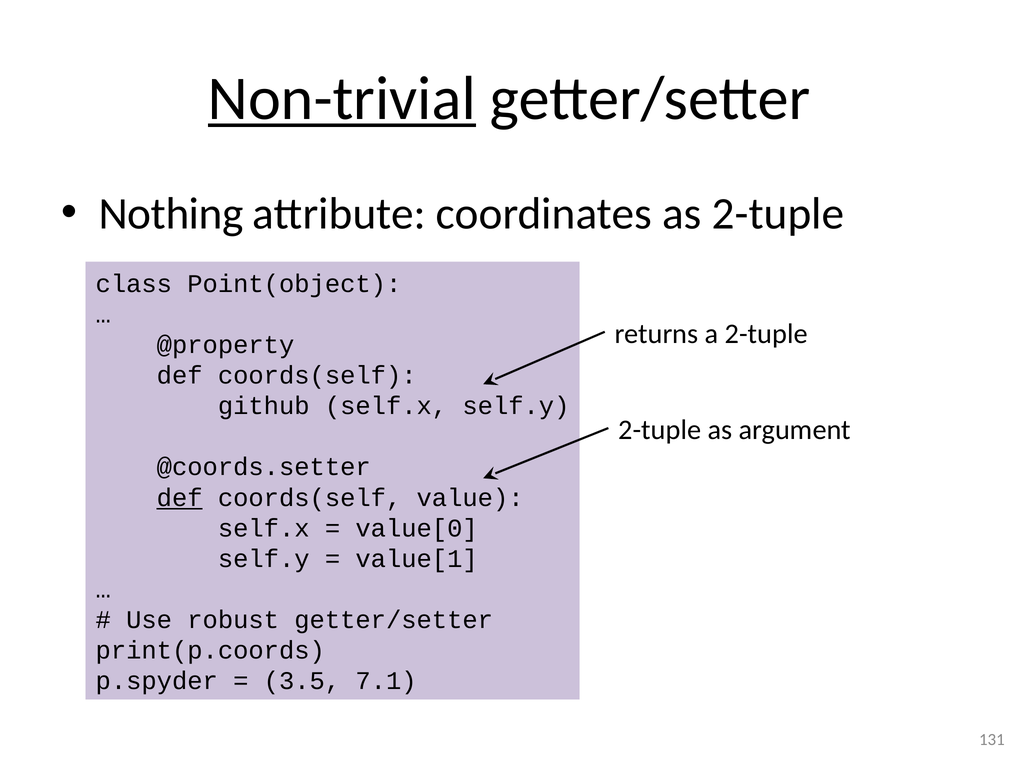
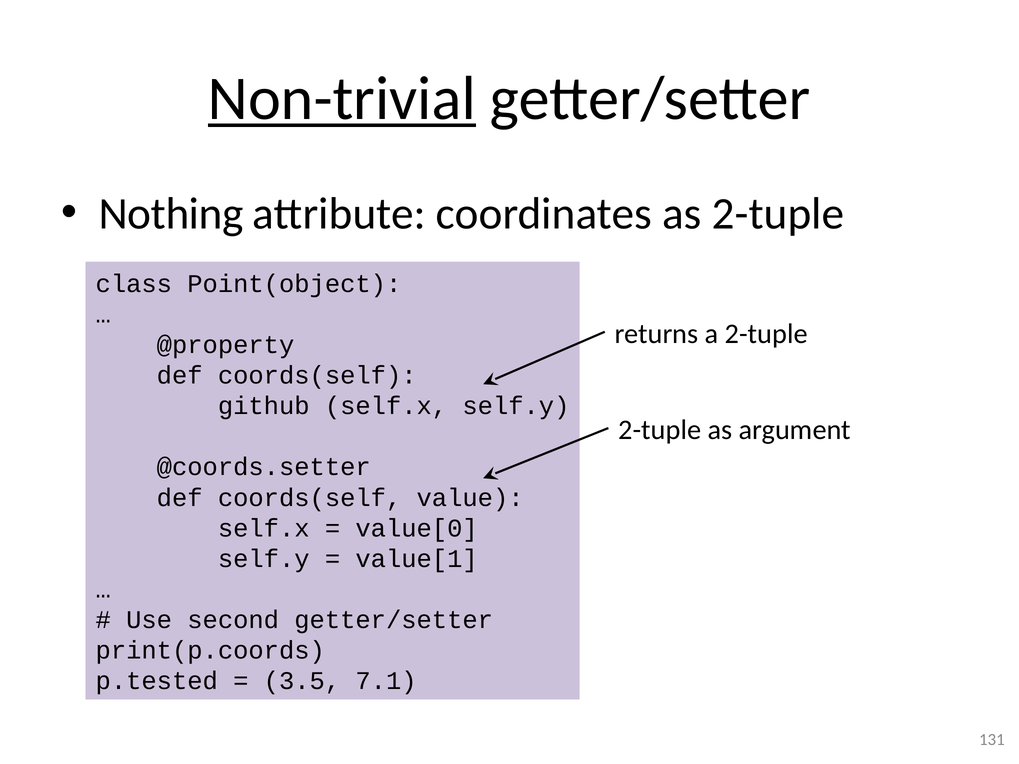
def at (180, 498) underline: present -> none
robust: robust -> second
p.spyder: p.spyder -> p.tested
